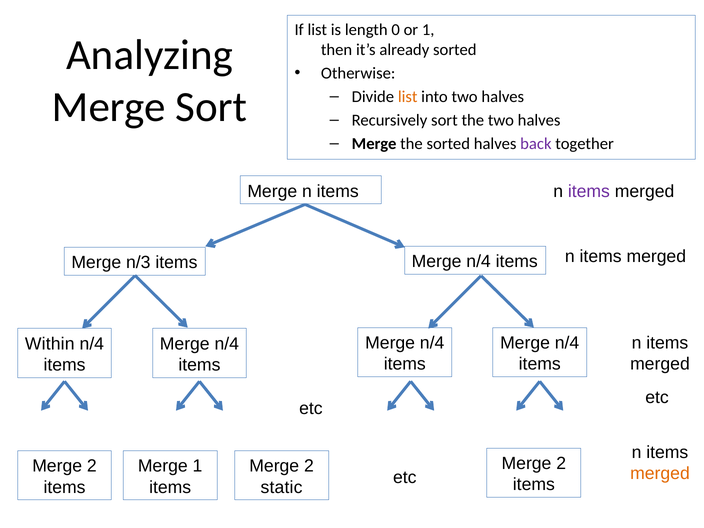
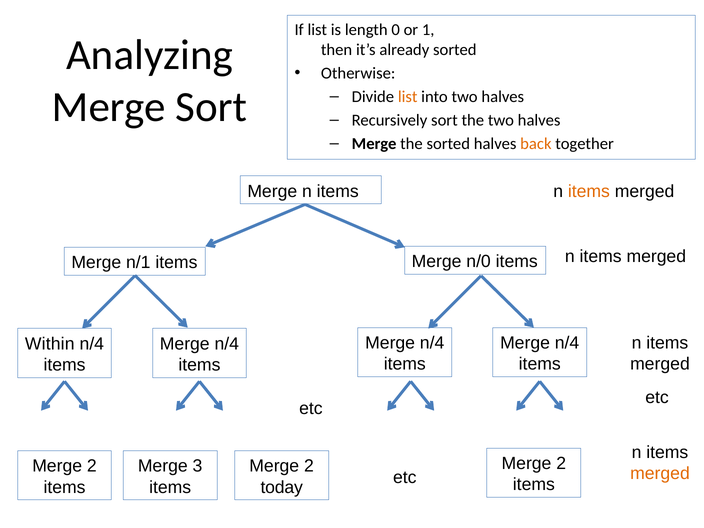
back colour: purple -> orange
items at (589, 191) colour: purple -> orange
n/3: n/3 -> n/1
n/4 at (479, 262): n/4 -> n/0
Merge 1: 1 -> 3
static: static -> today
